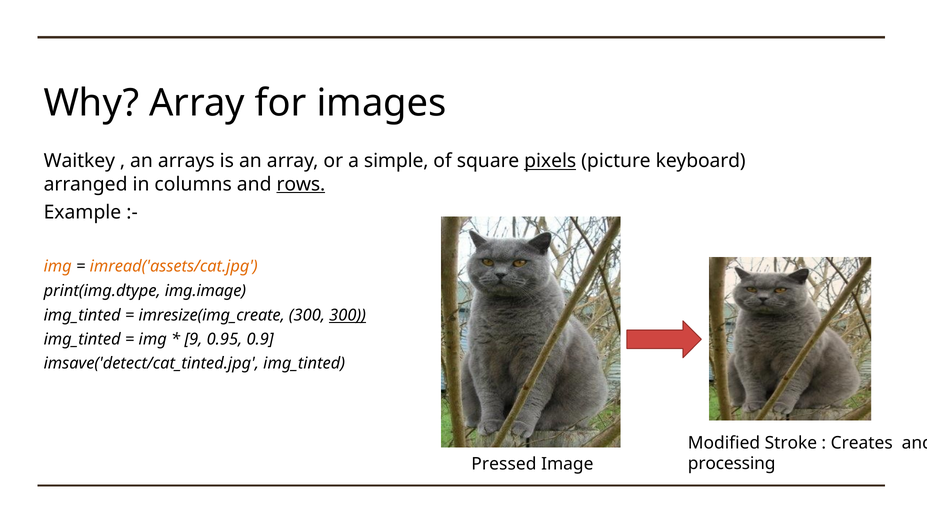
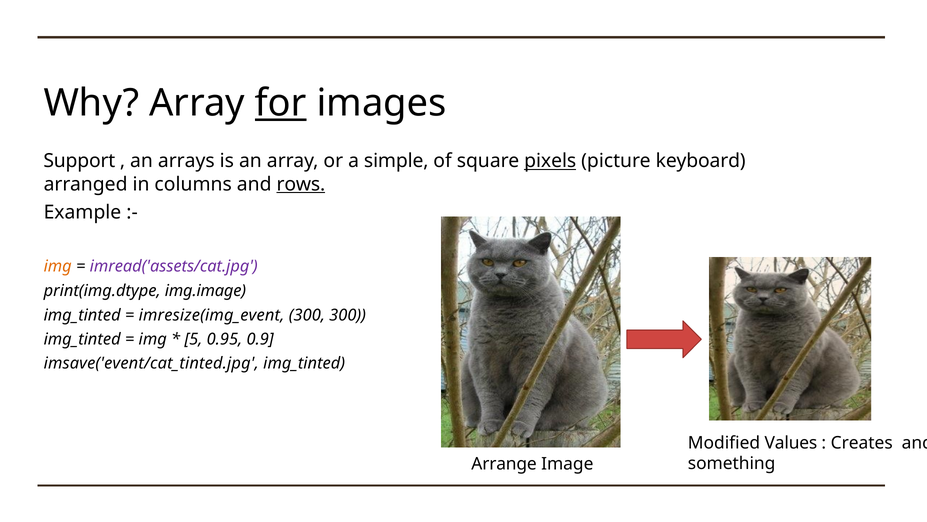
for underline: none -> present
Waitkey: Waitkey -> Support
imread('assets/cat.jpg colour: orange -> purple
imresize(img_create: imresize(img_create -> imresize(img_event
300 at (348, 315) underline: present -> none
9: 9 -> 5
imsave('detect/cat_tinted.jpg: imsave('detect/cat_tinted.jpg -> imsave('event/cat_tinted.jpg
Stroke: Stroke -> Values
processing: processing -> something
Pressed: Pressed -> Arrange
